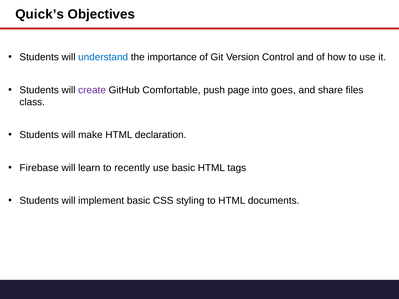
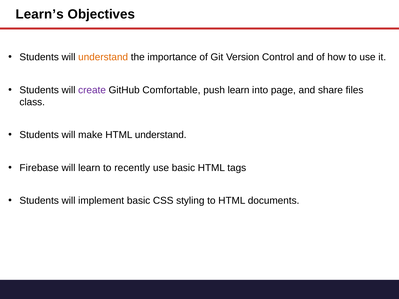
Quick’s: Quick’s -> Learn’s
understand at (103, 57) colour: blue -> orange
push page: page -> learn
goes: goes -> page
HTML declaration: declaration -> understand
